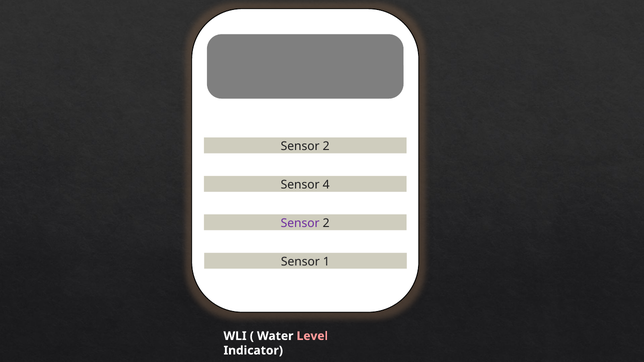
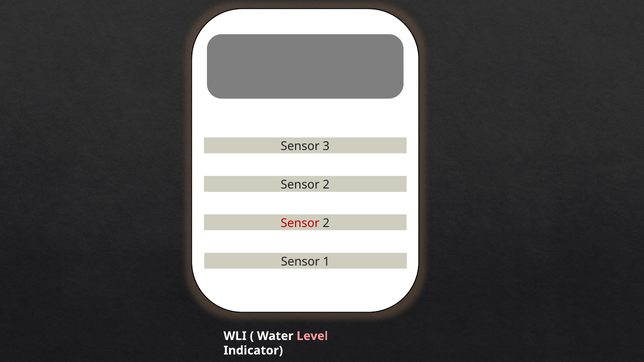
2 at (326, 146): 2 -> 3
4 at (326, 185): 4 -> 2
Sensor at (300, 223) colour: purple -> red
